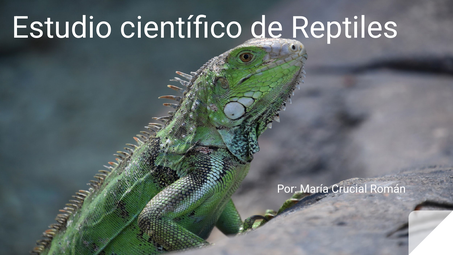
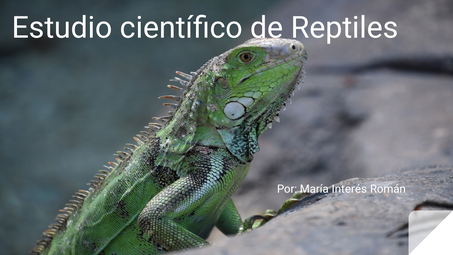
Crucial: Crucial -> Interés
